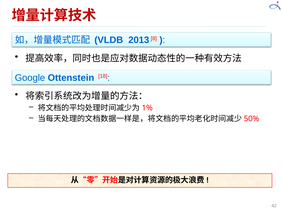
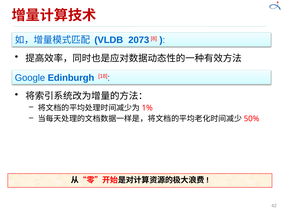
2013: 2013 -> 2073
Ottenstein: Ottenstein -> Edinburgh
